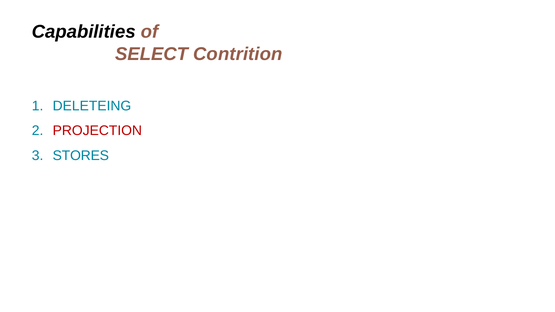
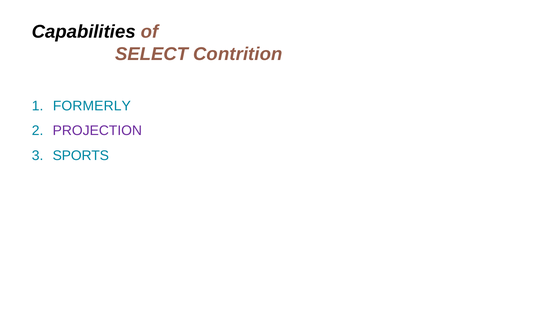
DELETEING: DELETEING -> FORMERLY
PROJECTION colour: red -> purple
STORES: STORES -> SPORTS
